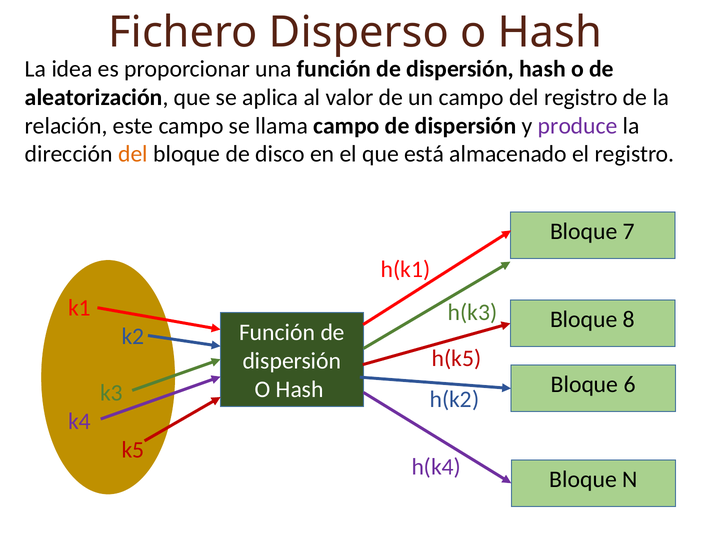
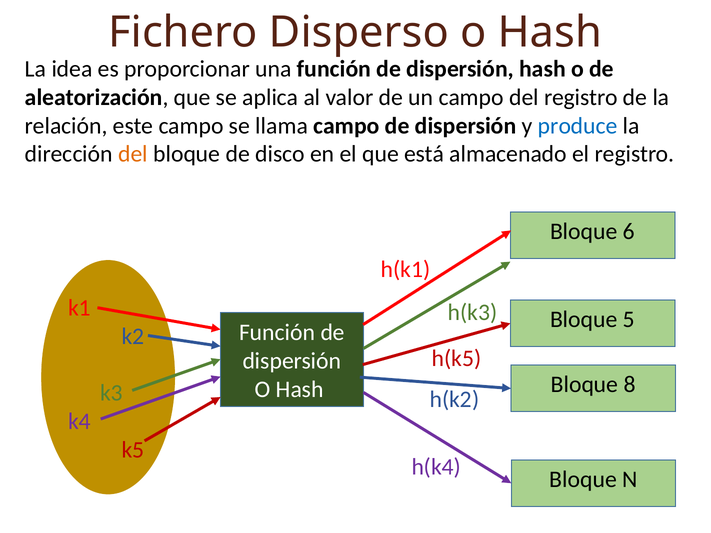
produce colour: purple -> blue
7: 7 -> 6
8: 8 -> 5
6: 6 -> 8
